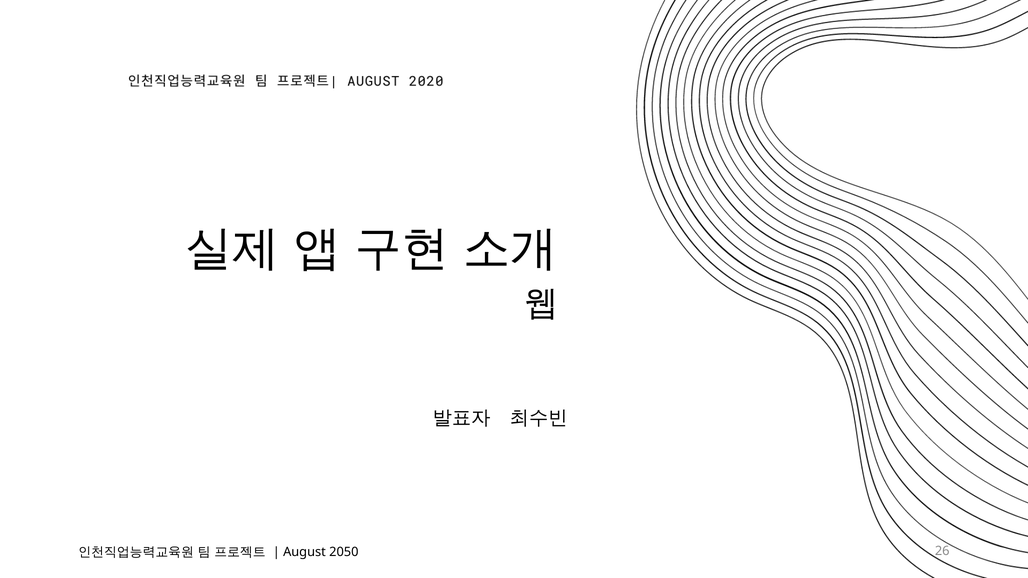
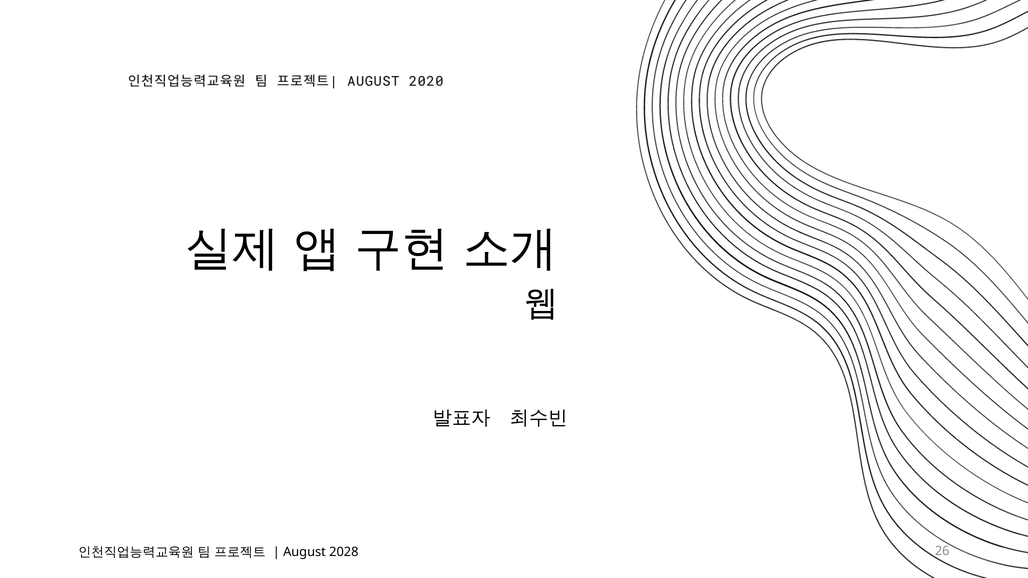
2050: 2050 -> 2028
